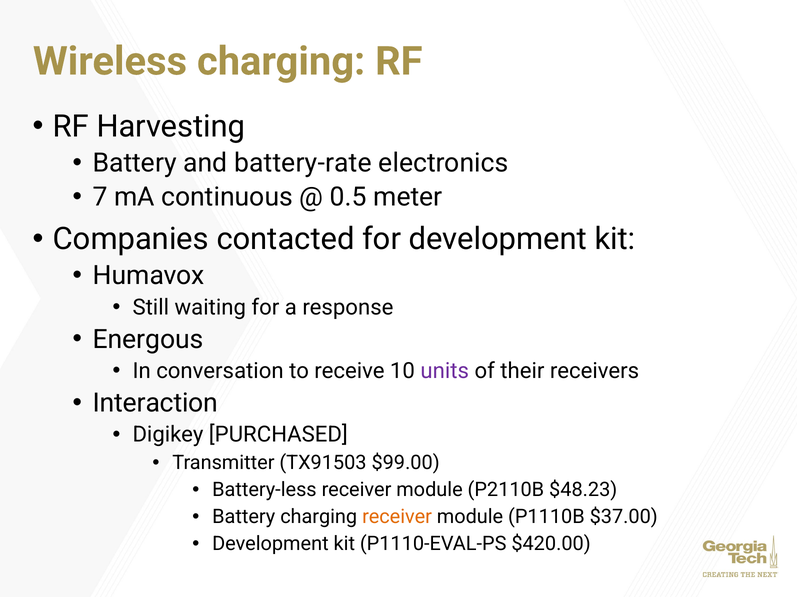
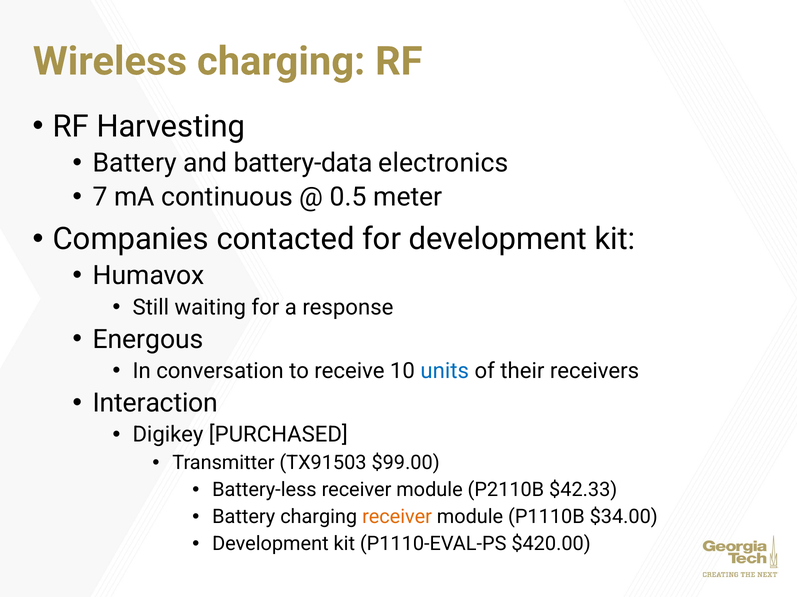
battery-rate: battery-rate -> battery-data
units colour: purple -> blue
$48.23: $48.23 -> $42.33
$37.00: $37.00 -> $34.00
